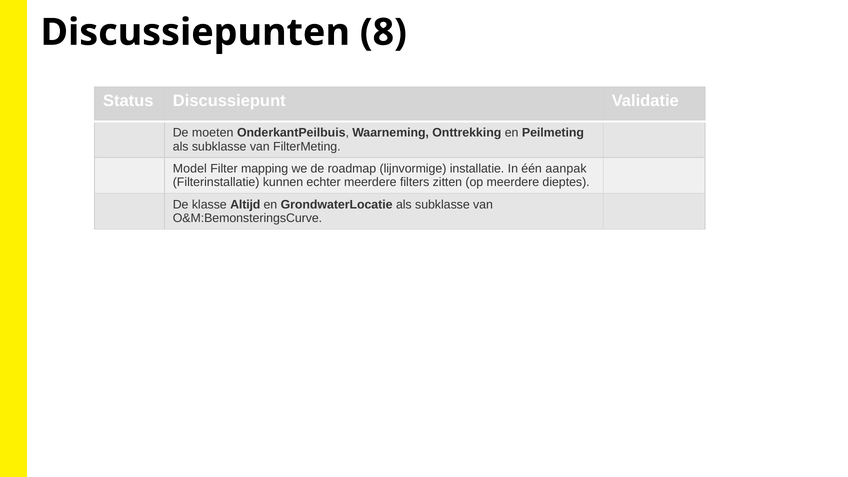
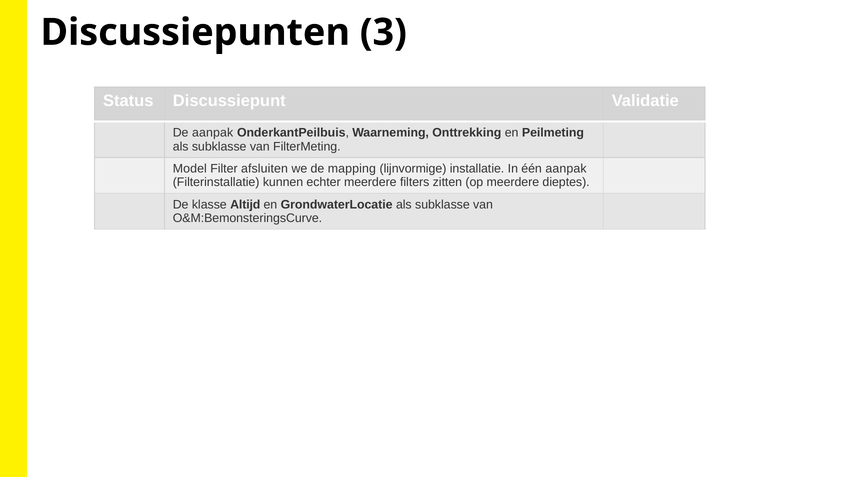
8: 8 -> 3
De moeten: moeten -> aanpak
mapping: mapping -> afsluiten
roadmap: roadmap -> mapping
